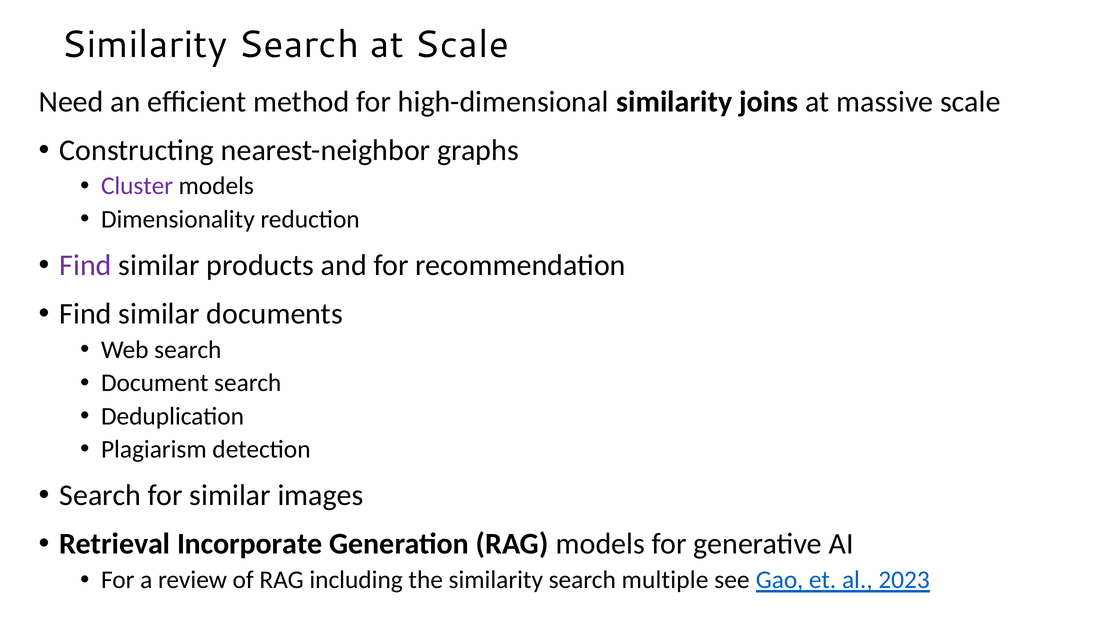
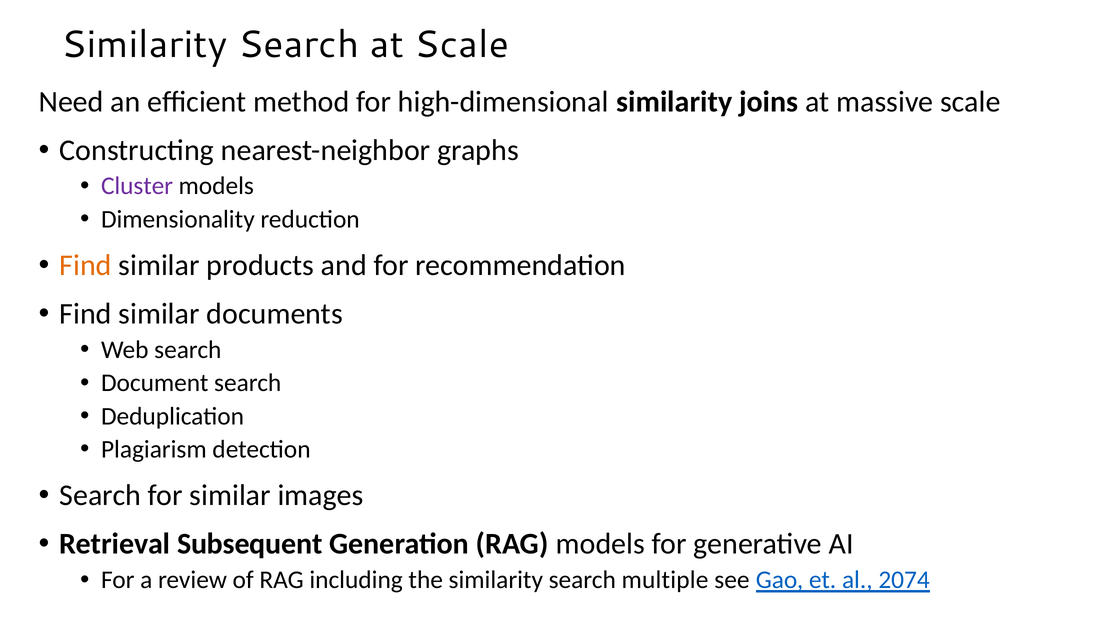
Find at (86, 265) colour: purple -> orange
Incorporate: Incorporate -> Subsequent
2023: 2023 -> 2074
